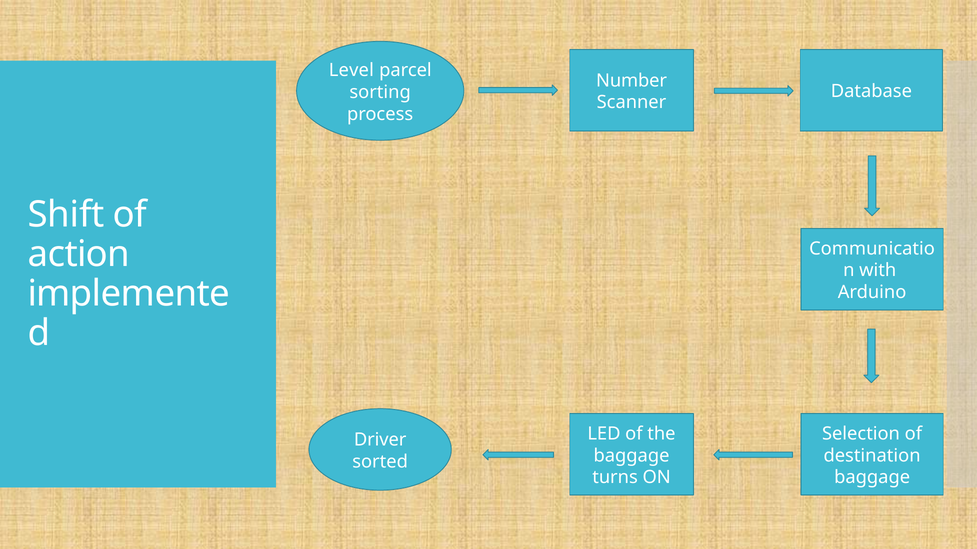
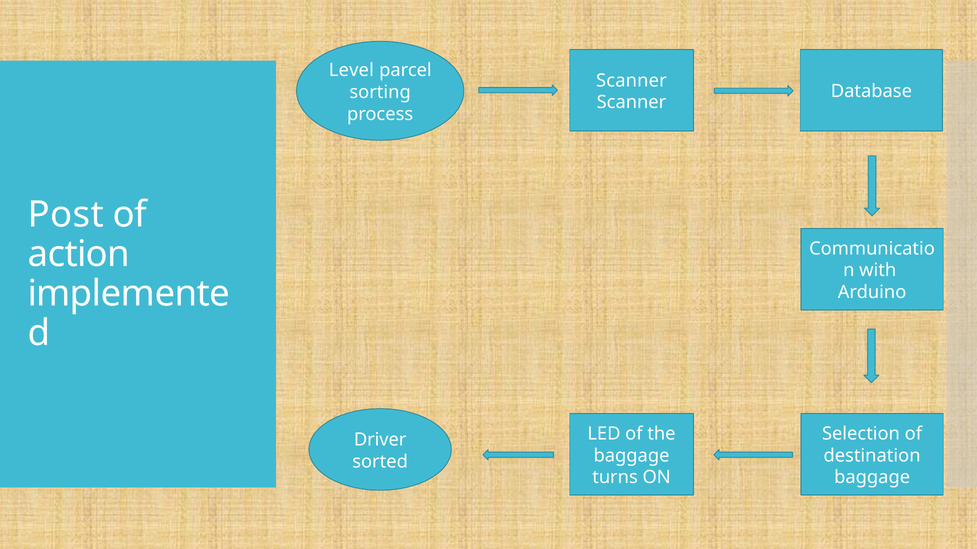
Number at (632, 81): Number -> Scanner
Shift: Shift -> Post
